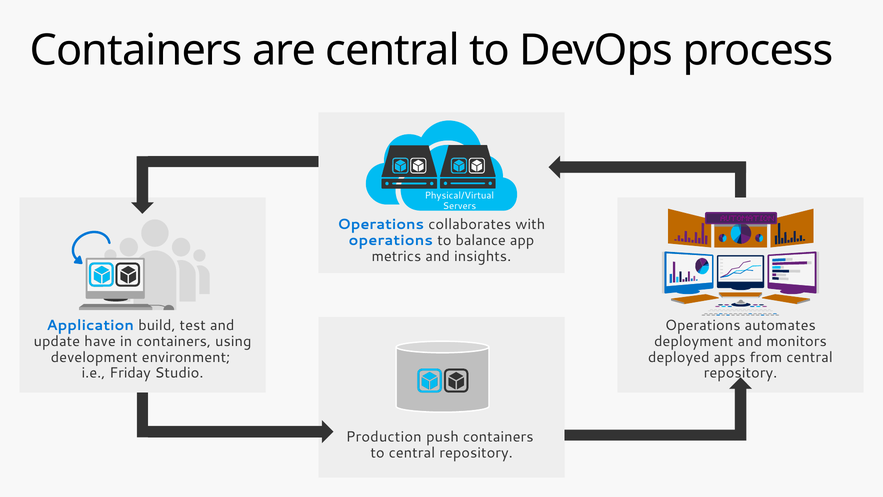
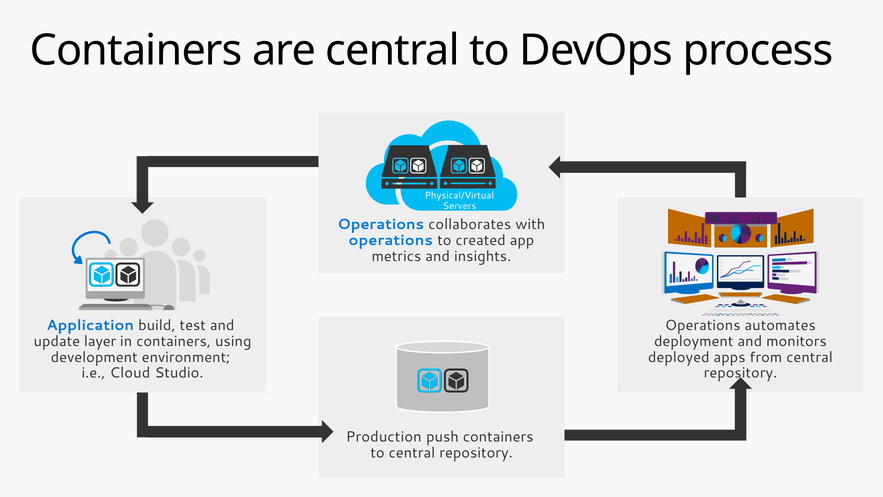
balance: balance -> created
have: have -> layer
Friday: Friday -> Cloud
